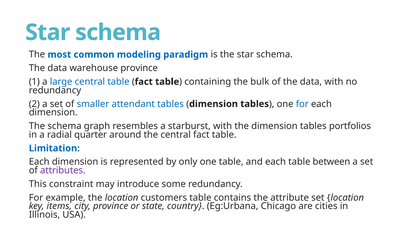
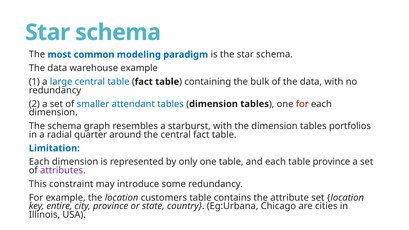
warehouse province: province -> example
for at (302, 104) colour: blue -> red
table between: between -> province
items: items -> entire
